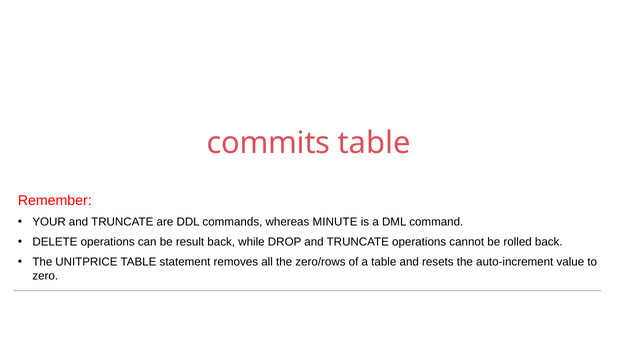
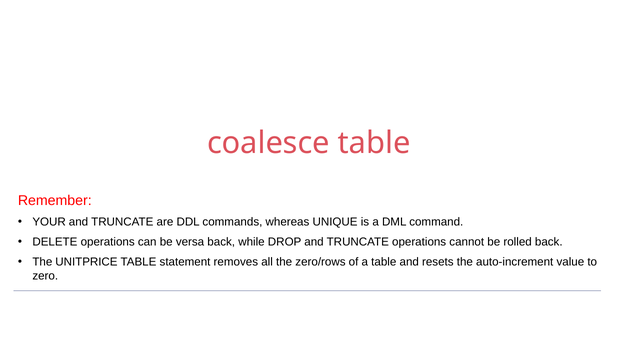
commits: commits -> coalesce
MINUTE: MINUTE -> UNIQUE
result: result -> versa
